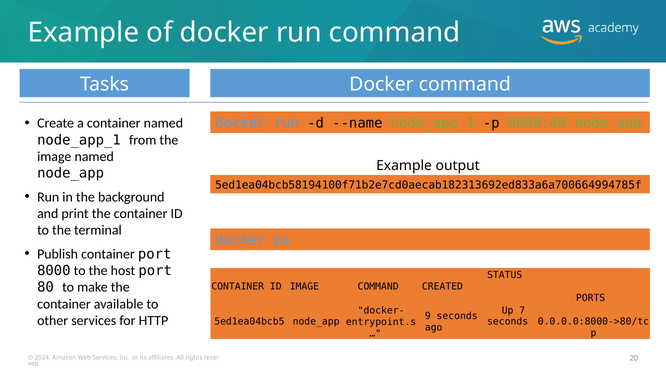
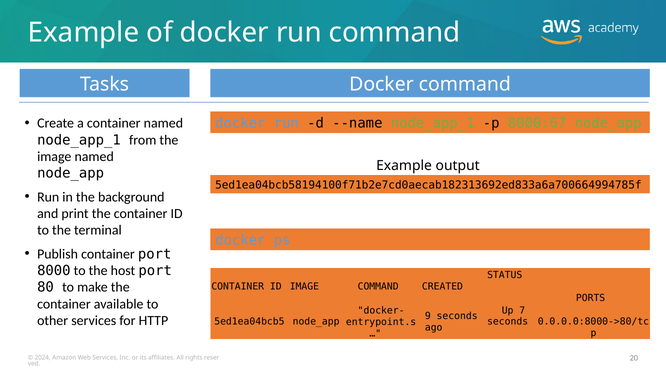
8000:40: 8000:40 -> 8000:67
